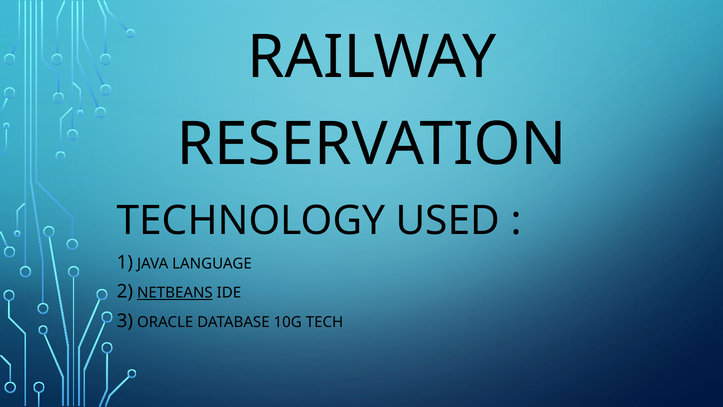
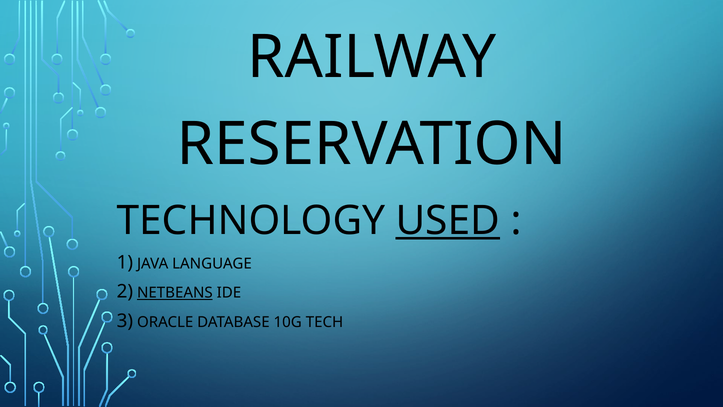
USED underline: none -> present
